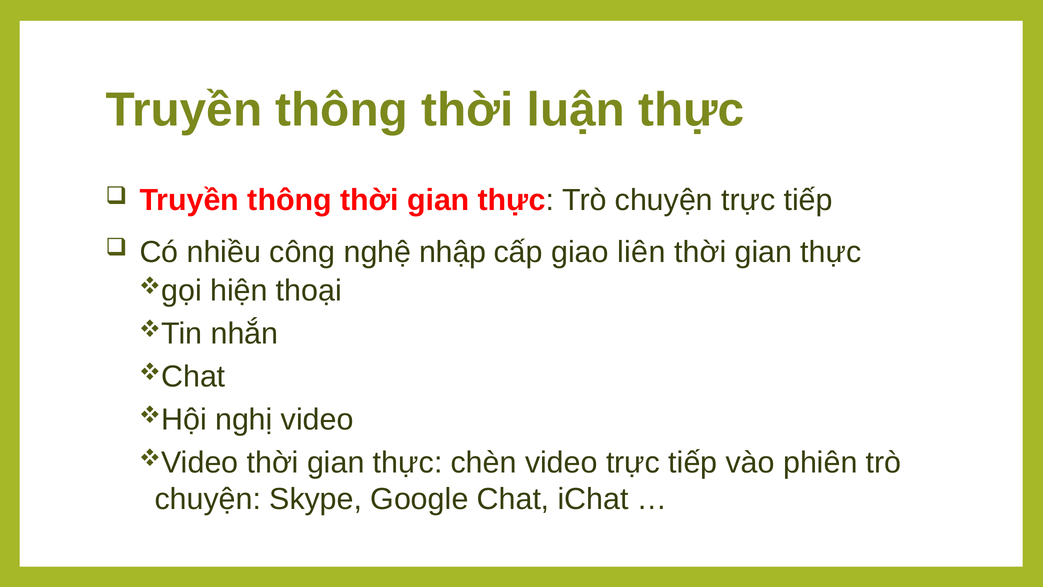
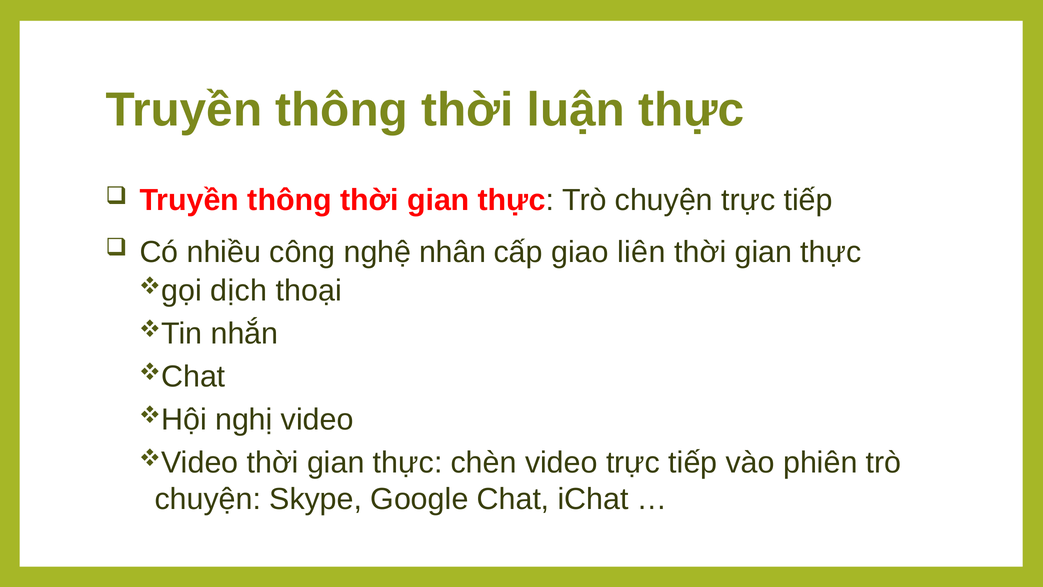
nhập: nhập -> nhân
hiện: hiện -> dịch
